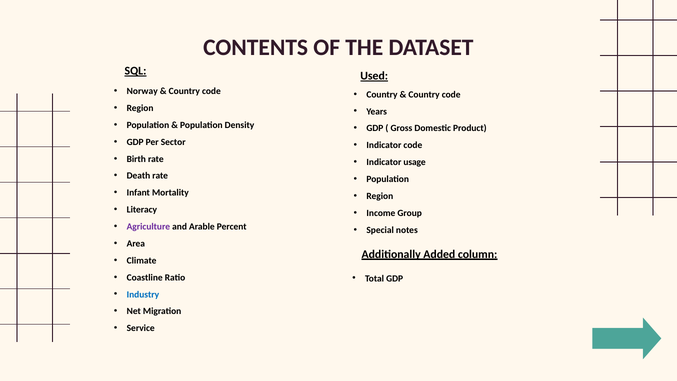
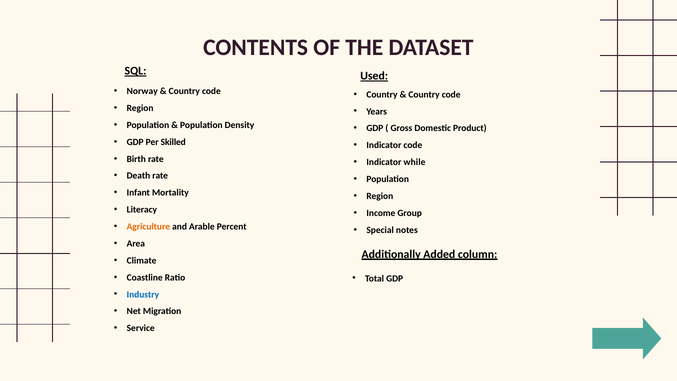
Sector: Sector -> Skilled
usage: usage -> while
Agriculture colour: purple -> orange
